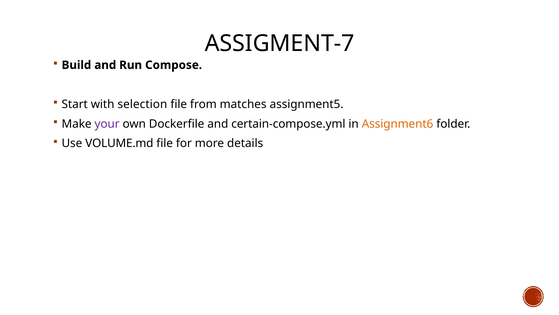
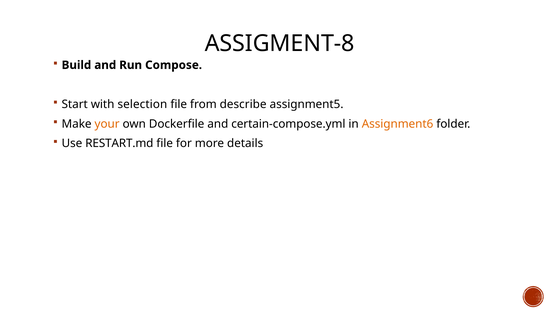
ASSIGMENT-7: ASSIGMENT-7 -> ASSIGMENT-8
matches: matches -> describe
your colour: purple -> orange
VOLUME.md: VOLUME.md -> RESTART.md
